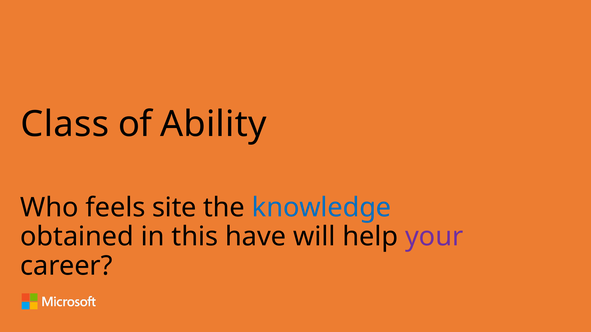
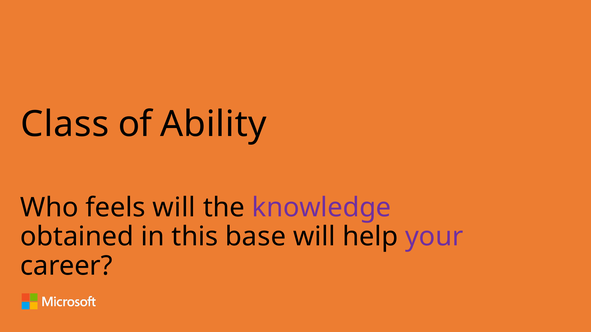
feels site: site -> will
knowledge colour: blue -> purple
have: have -> base
